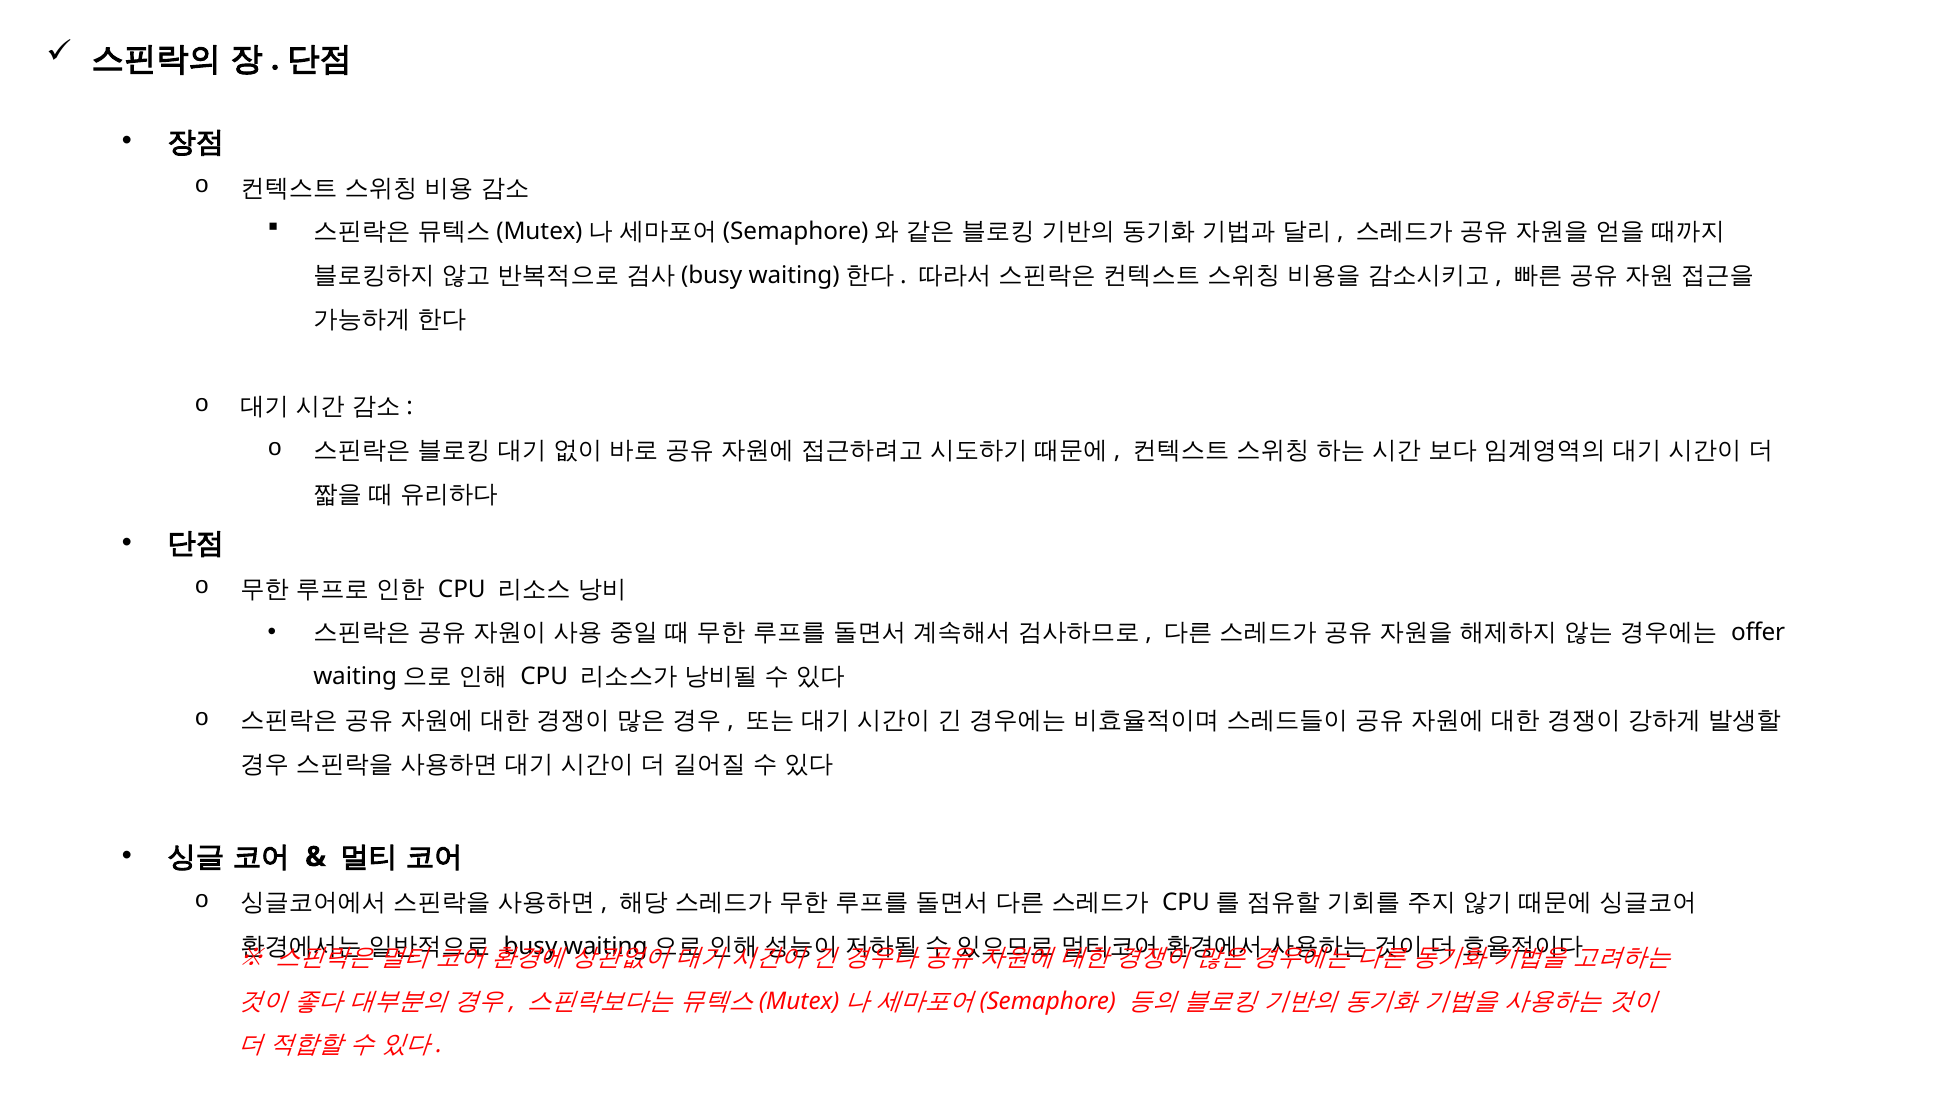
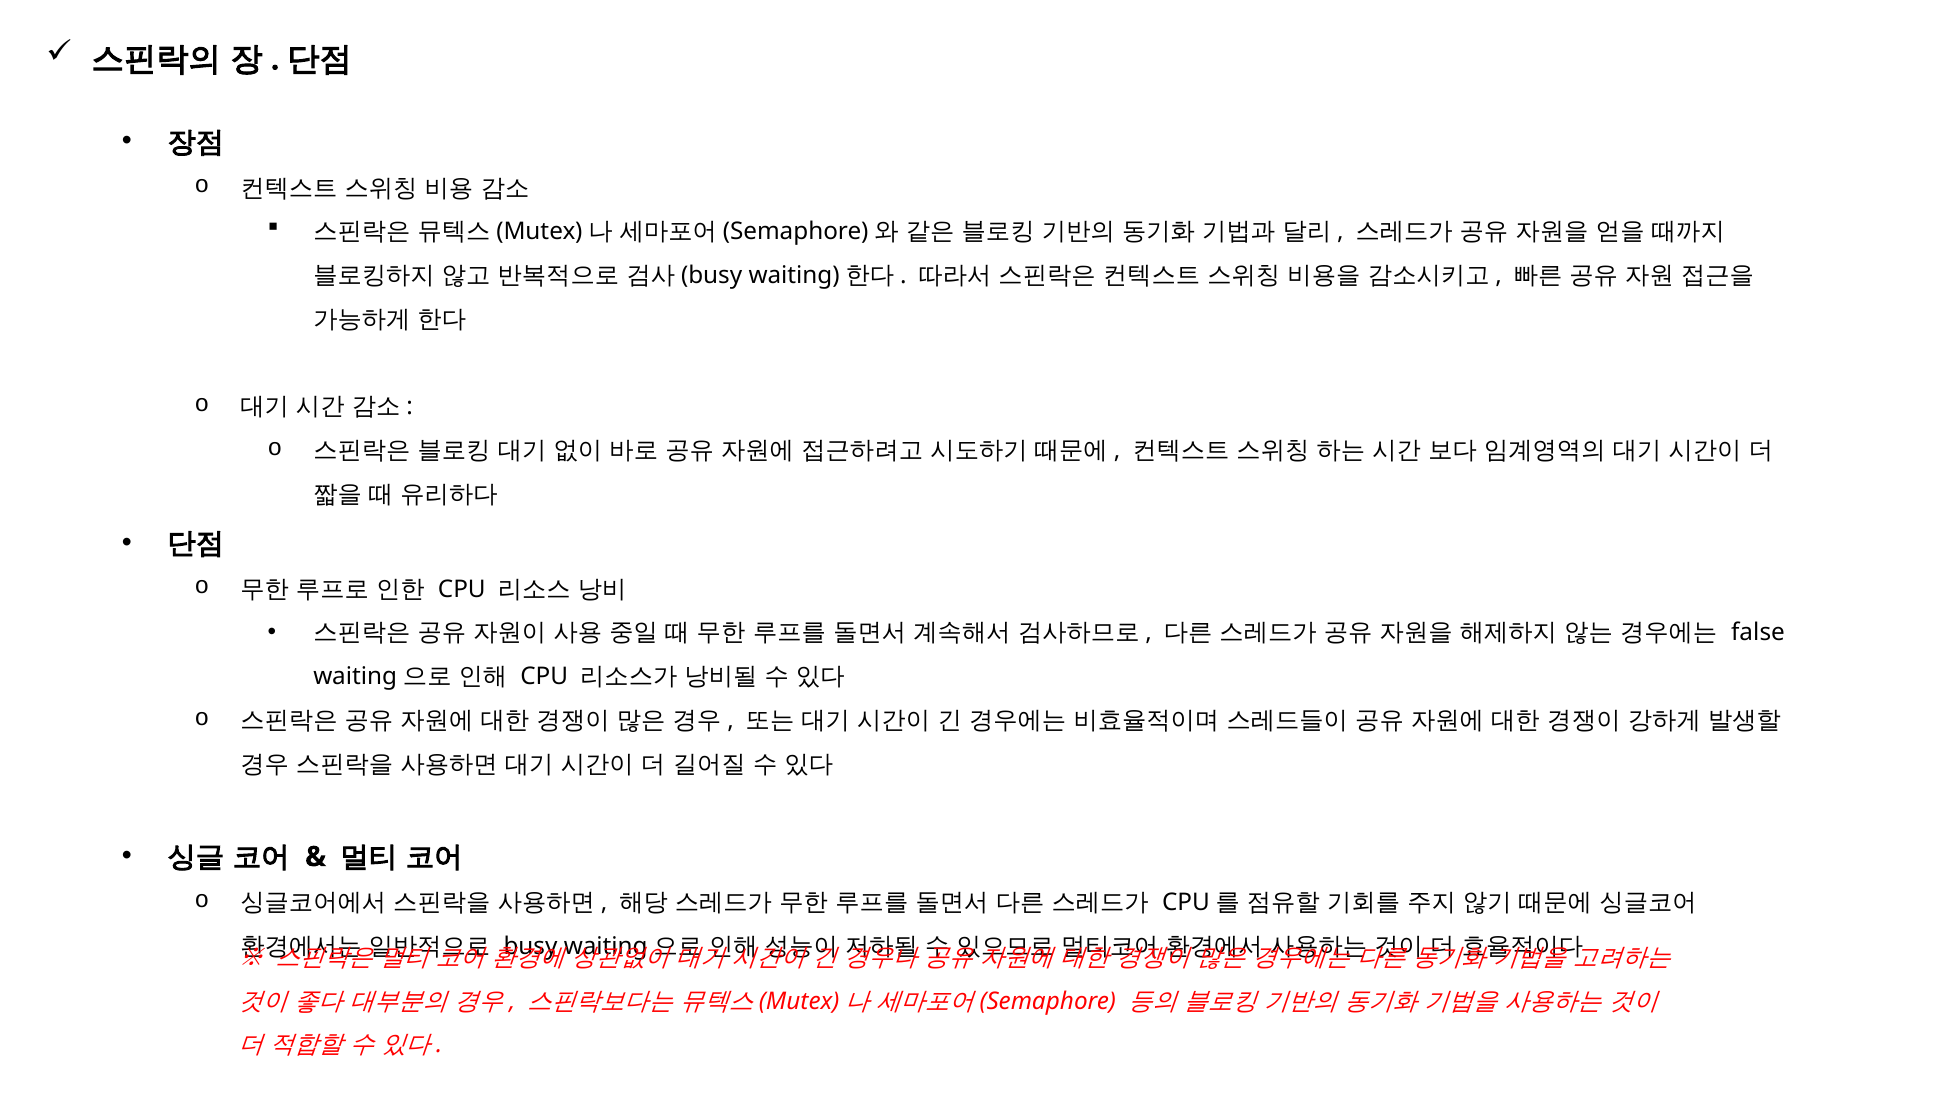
offer: offer -> false
